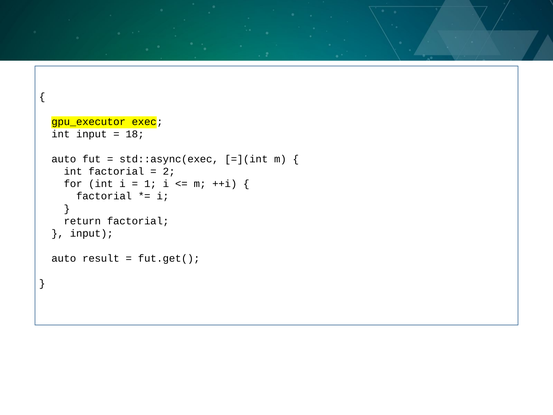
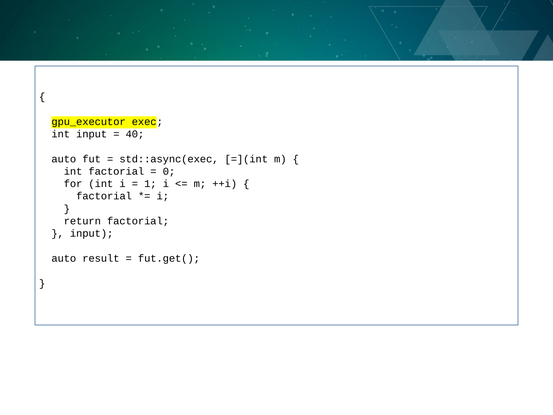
18: 18 -> 40
2: 2 -> 0
